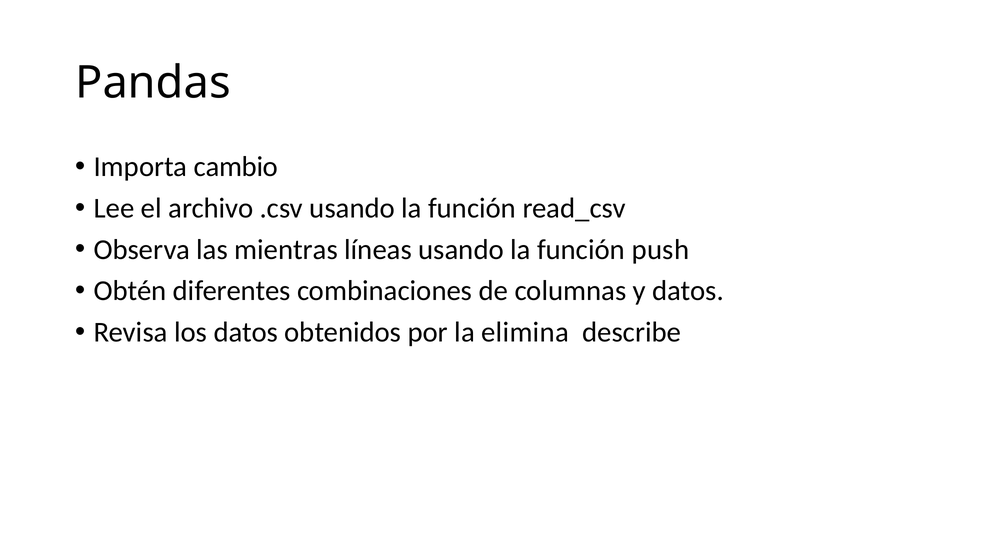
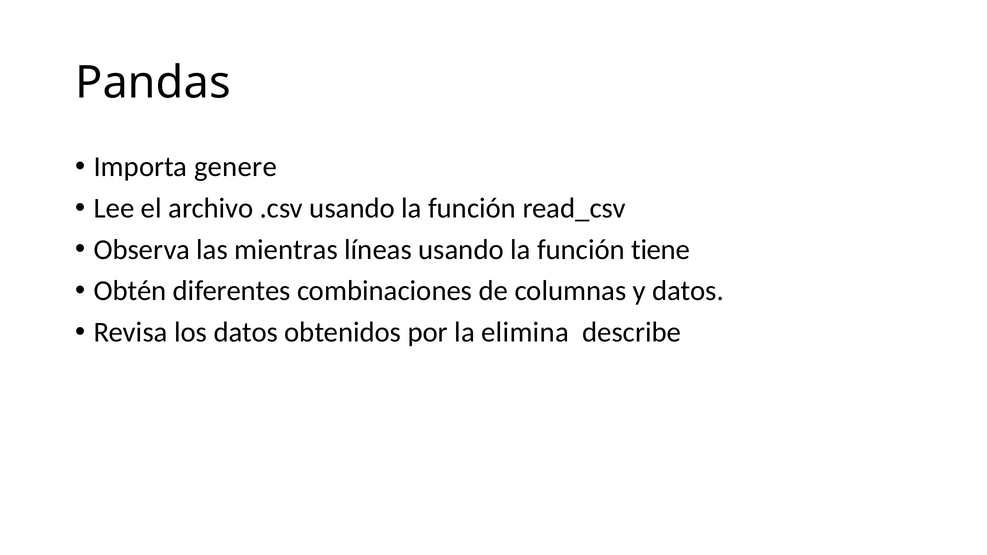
cambio: cambio -> genere
push: push -> tiene
